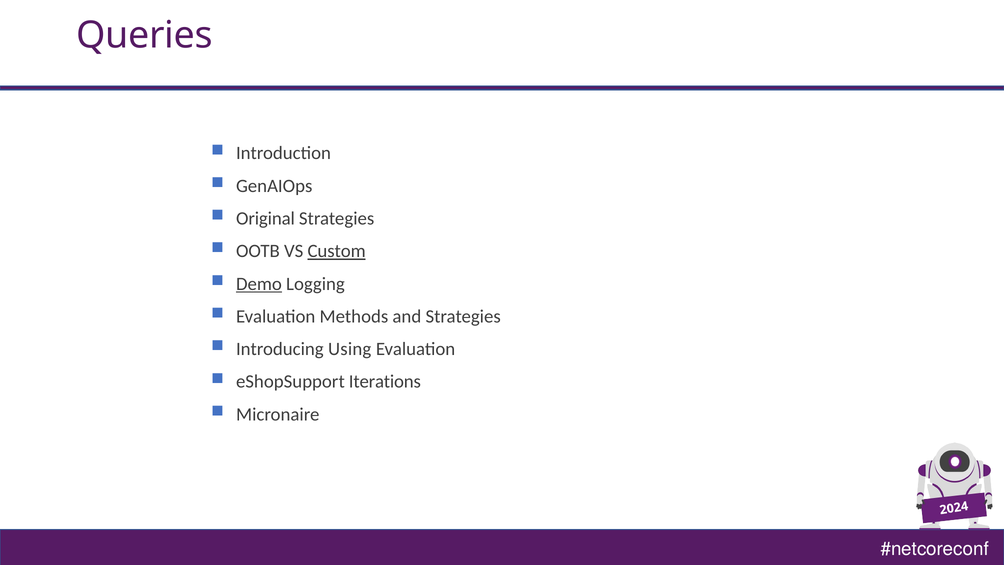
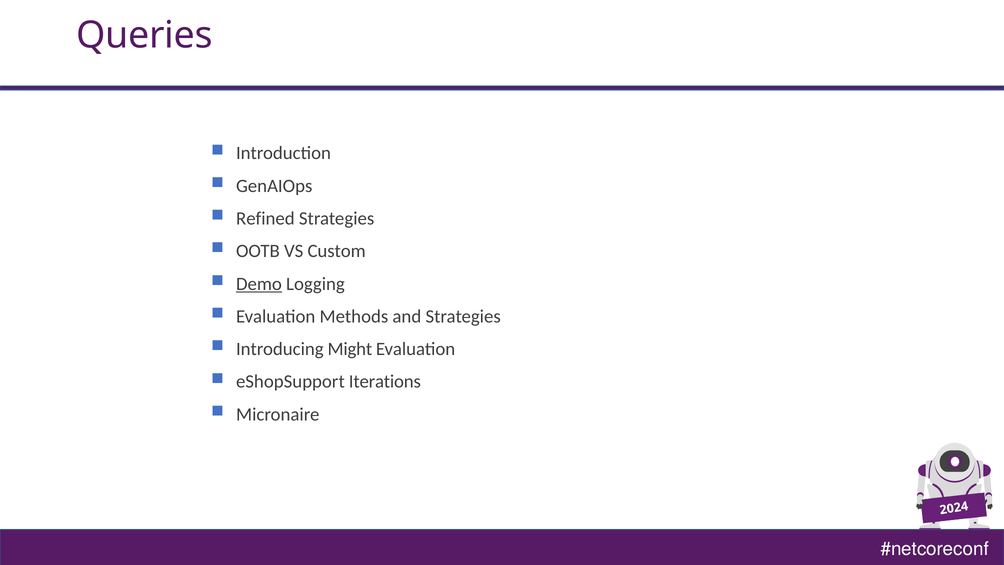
Original: Original -> Refined
Custom underline: present -> none
Using: Using -> Might
